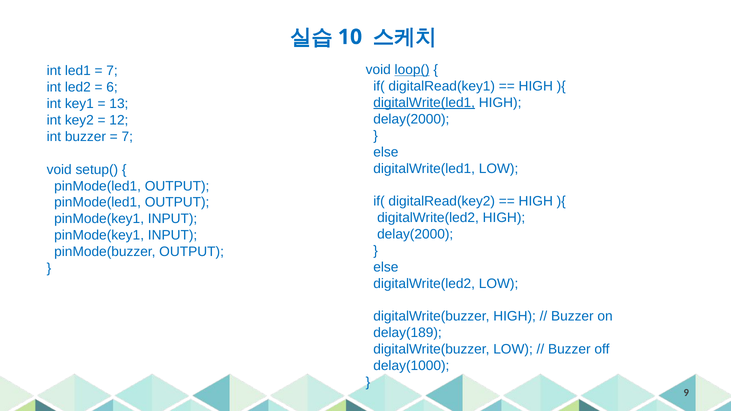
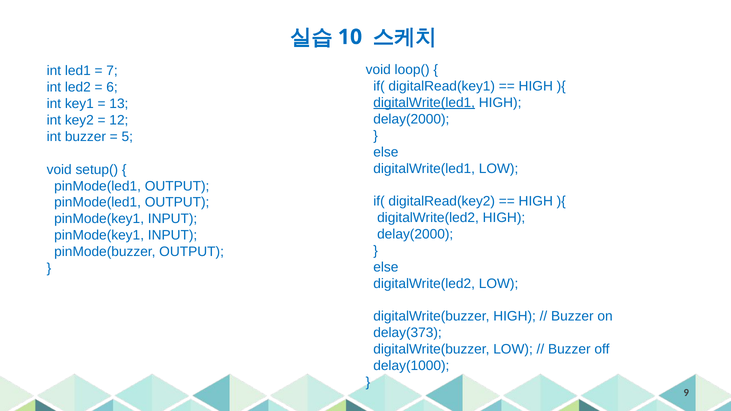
loop( underline: present -> none
7 at (127, 137): 7 -> 5
delay(189: delay(189 -> delay(373
